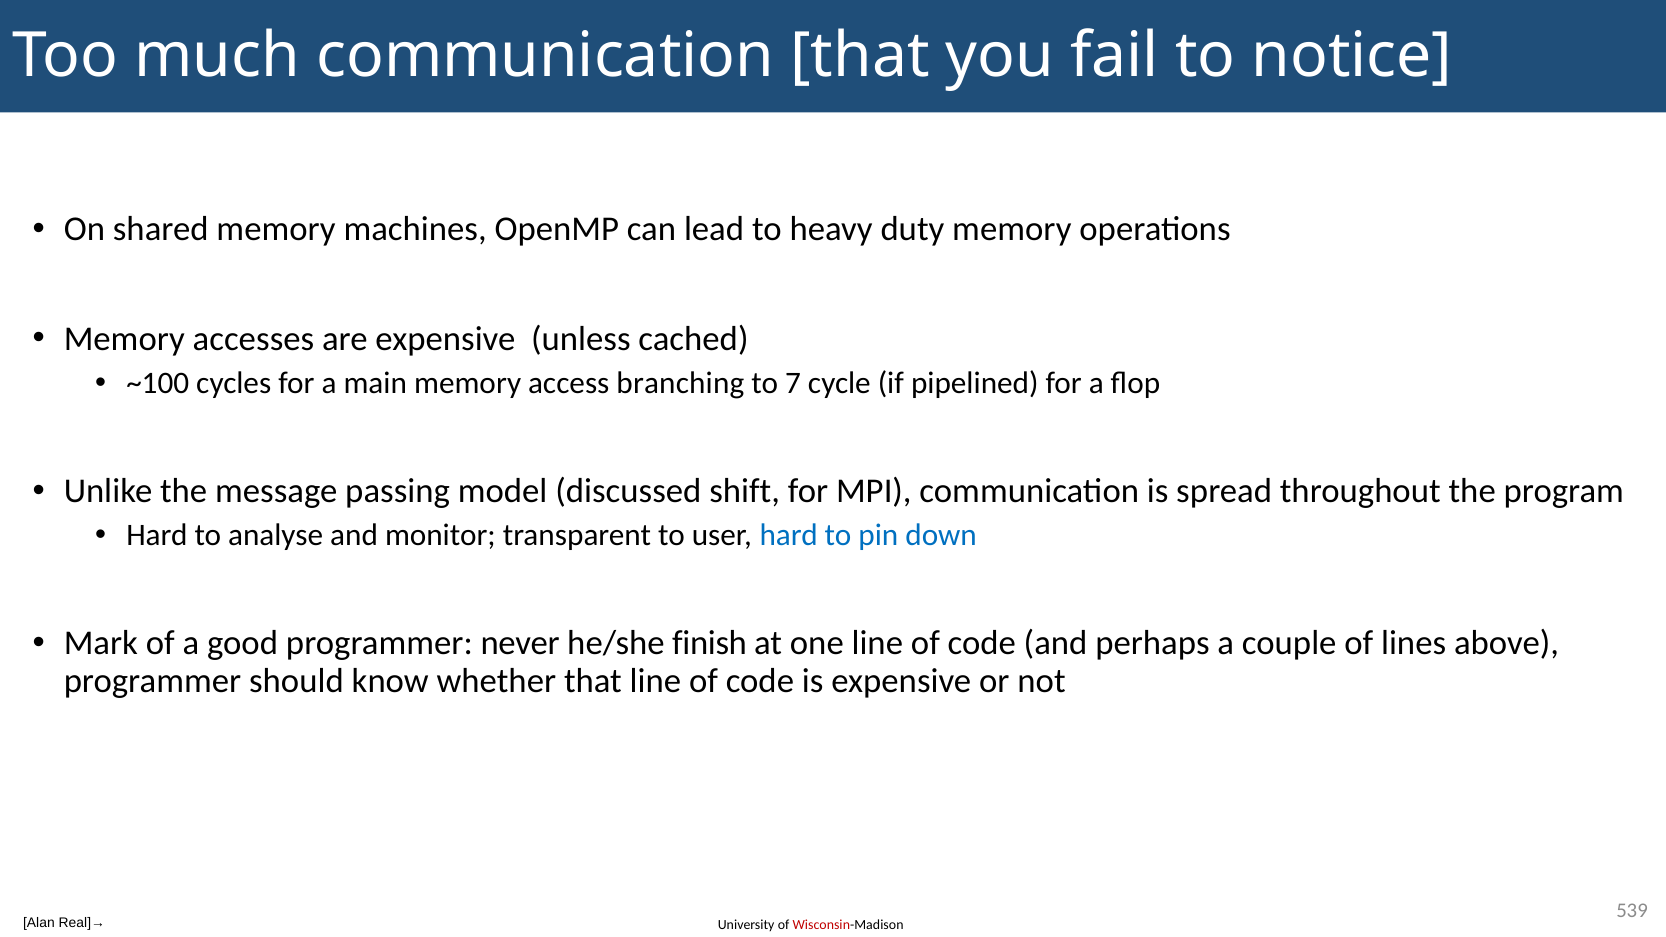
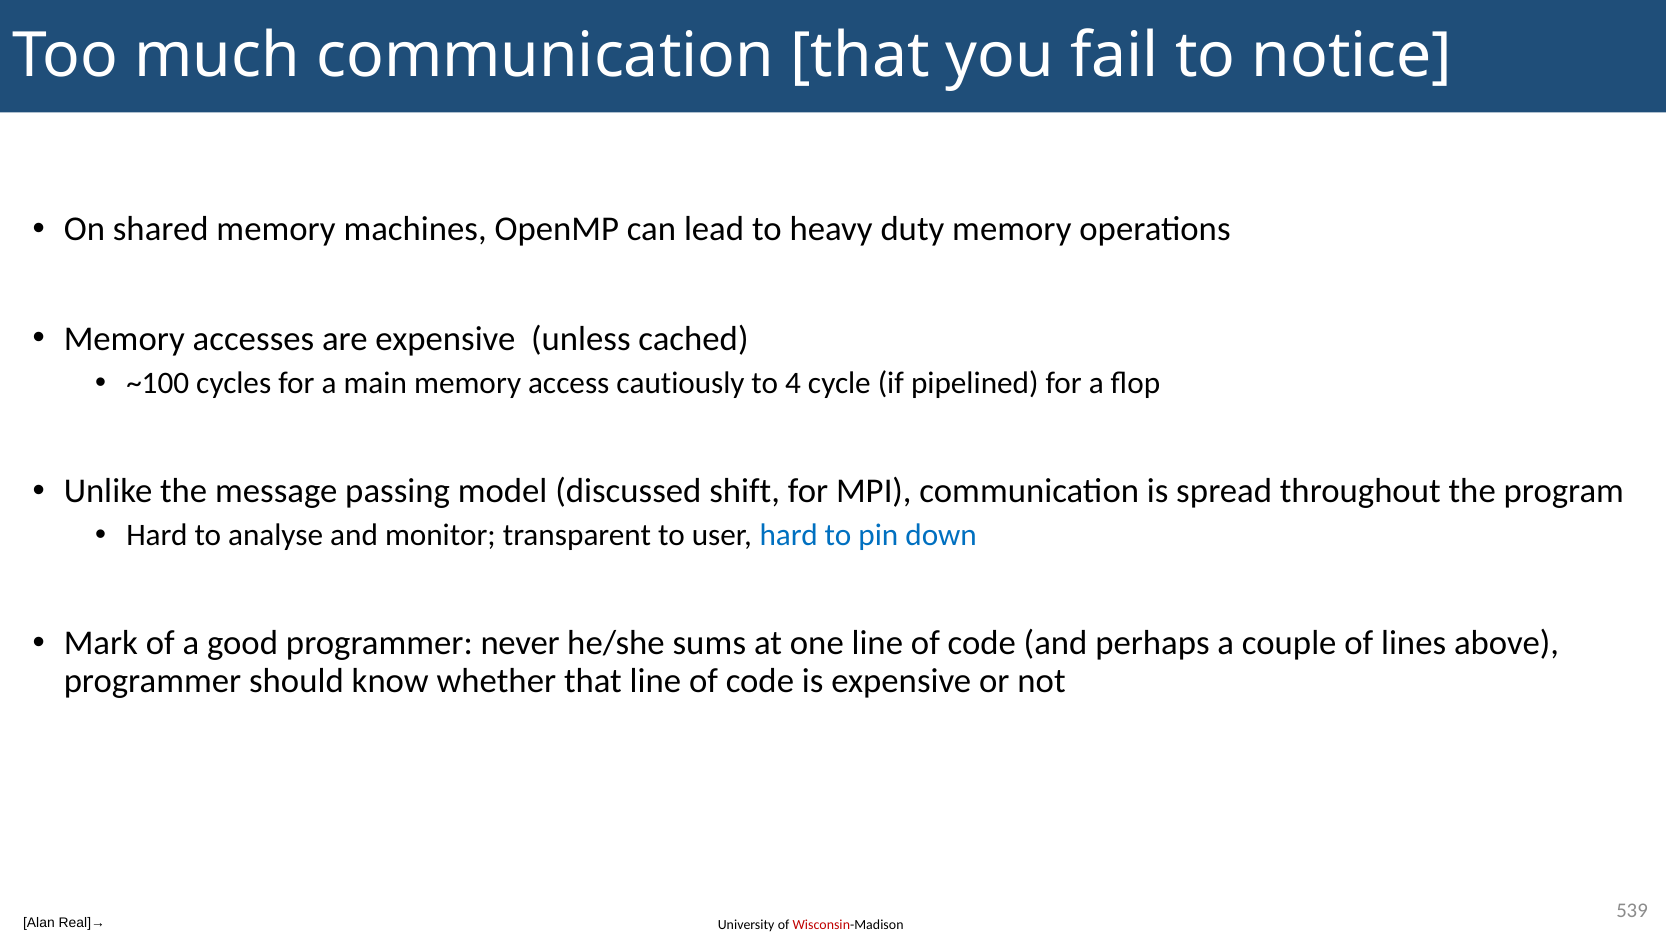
branching: branching -> cautiously
7: 7 -> 4
finish: finish -> sums
